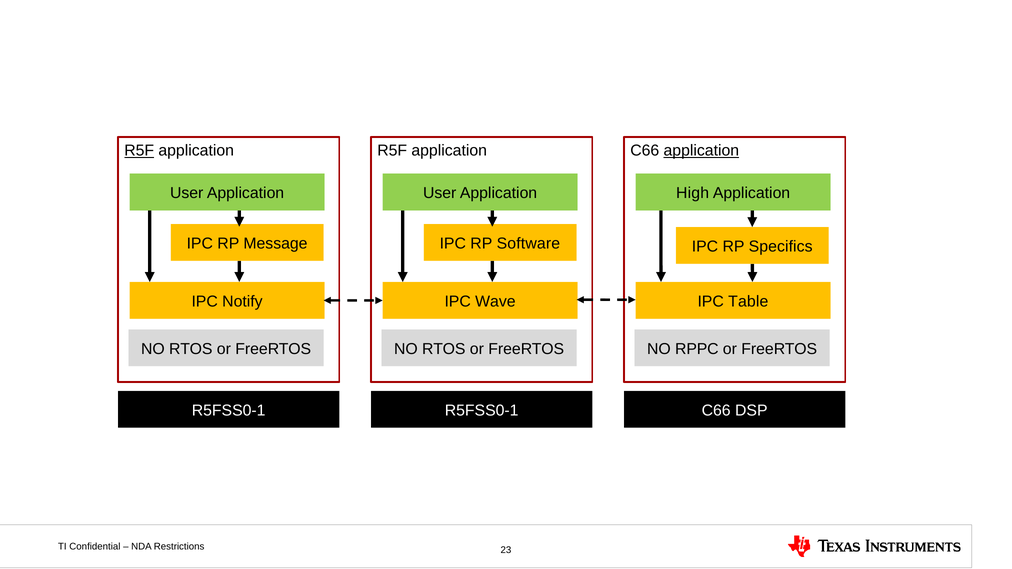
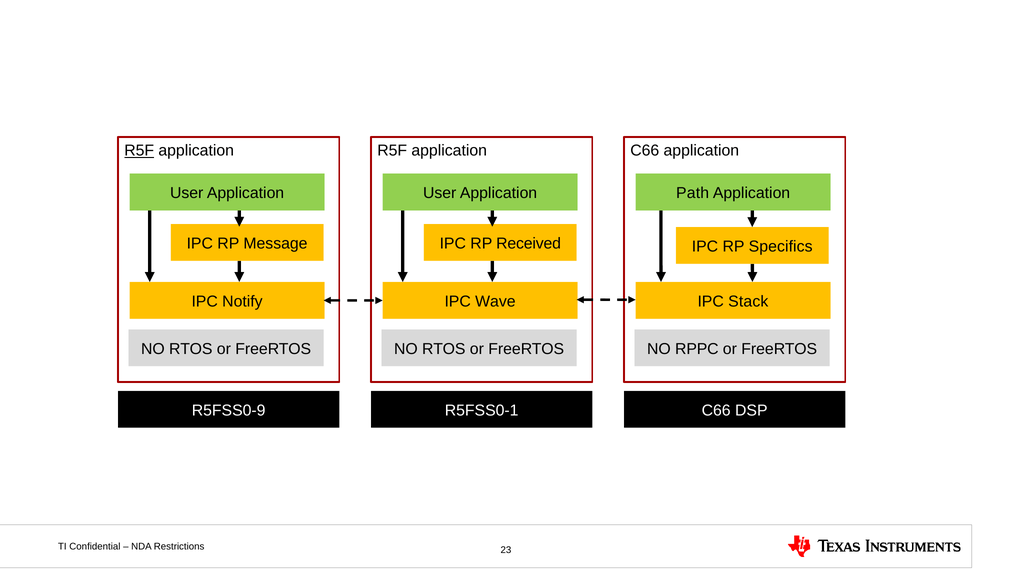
application at (701, 151) underline: present -> none
High: High -> Path
Software: Software -> Received
Table: Table -> Stack
R5FSS0-1 at (229, 411): R5FSS0-1 -> R5FSS0-9
